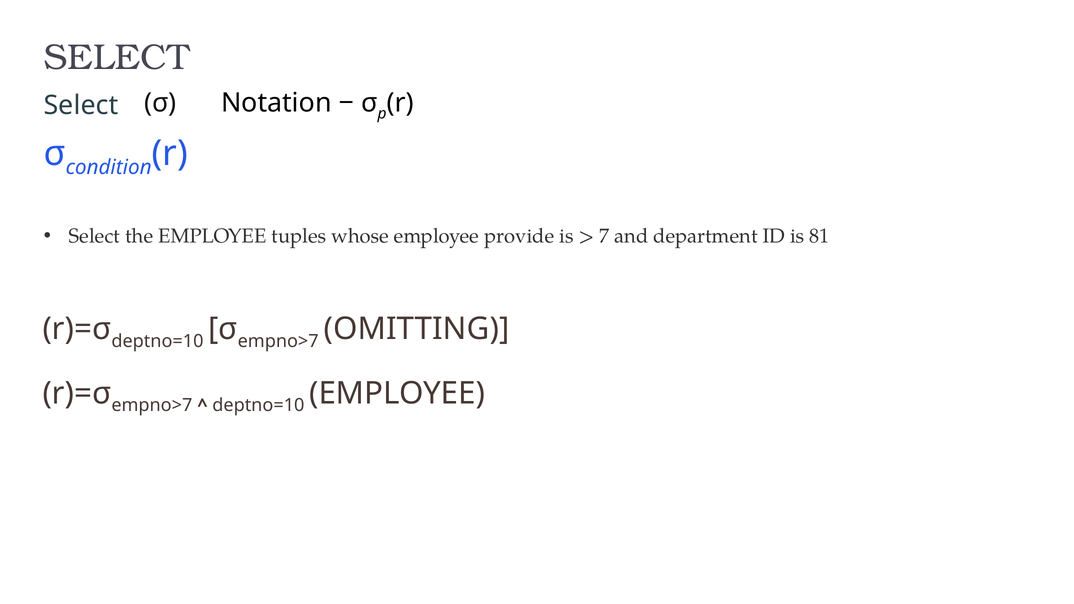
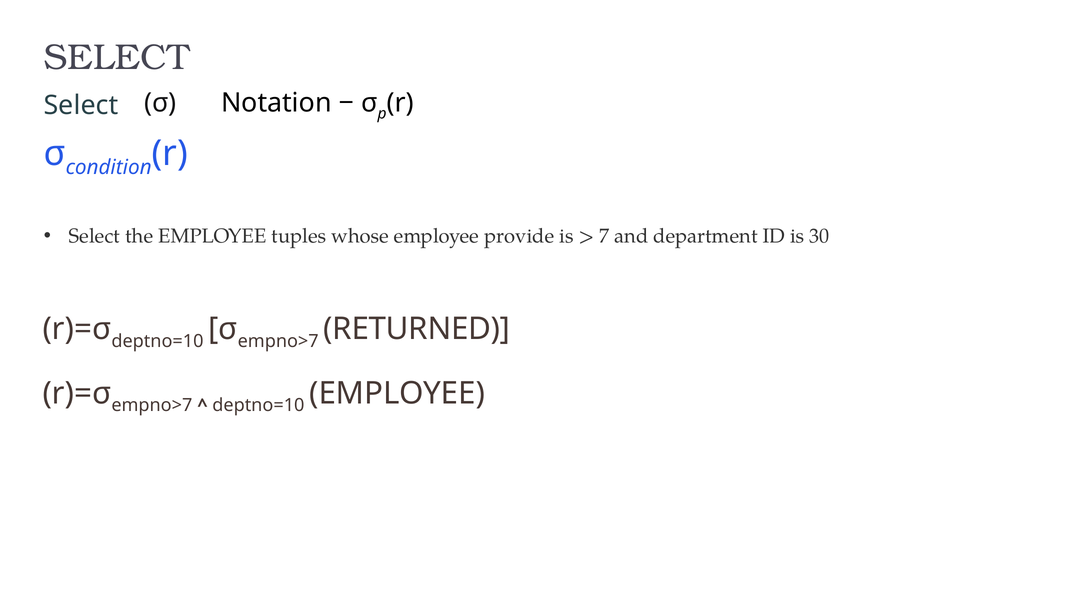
81: 81 -> 30
OMITTING: OMITTING -> RETURNED
